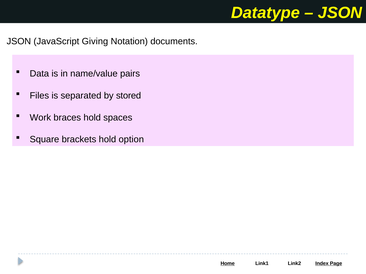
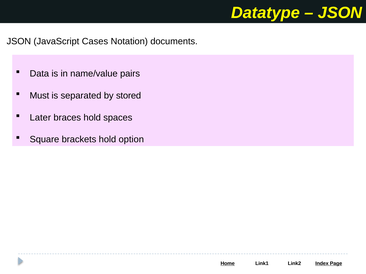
Giving: Giving -> Cases
Files: Files -> Must
Work: Work -> Later
